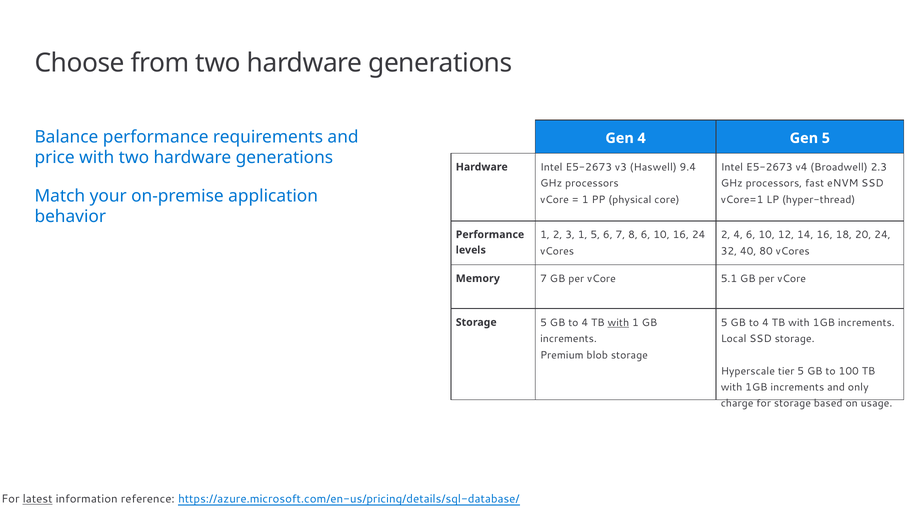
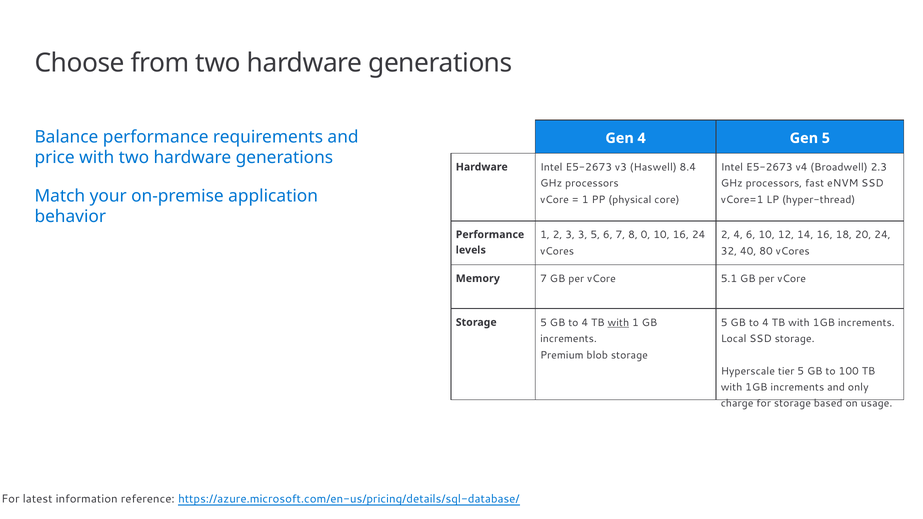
9.4: 9.4 -> 8.4
3 1: 1 -> 3
8 6: 6 -> 0
latest underline: present -> none
